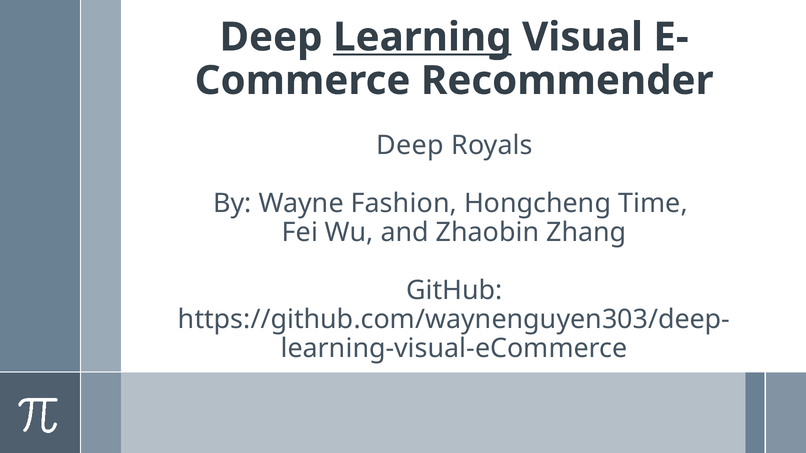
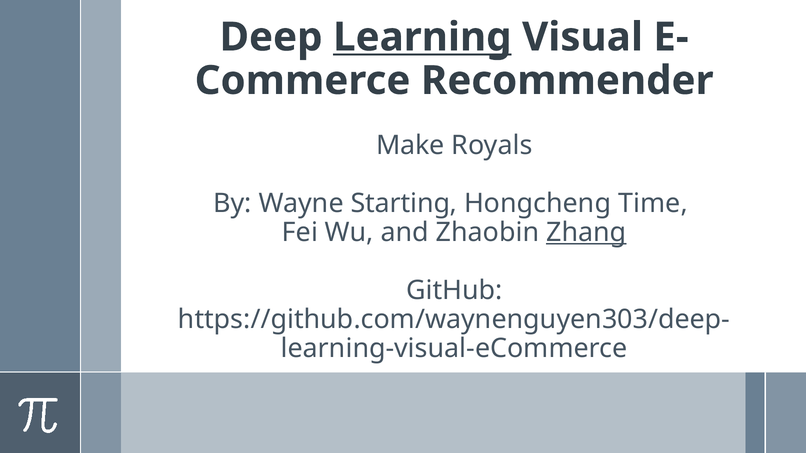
Deep at (410, 145): Deep -> Make
Fashion: Fashion -> Starting
Zhang underline: none -> present
